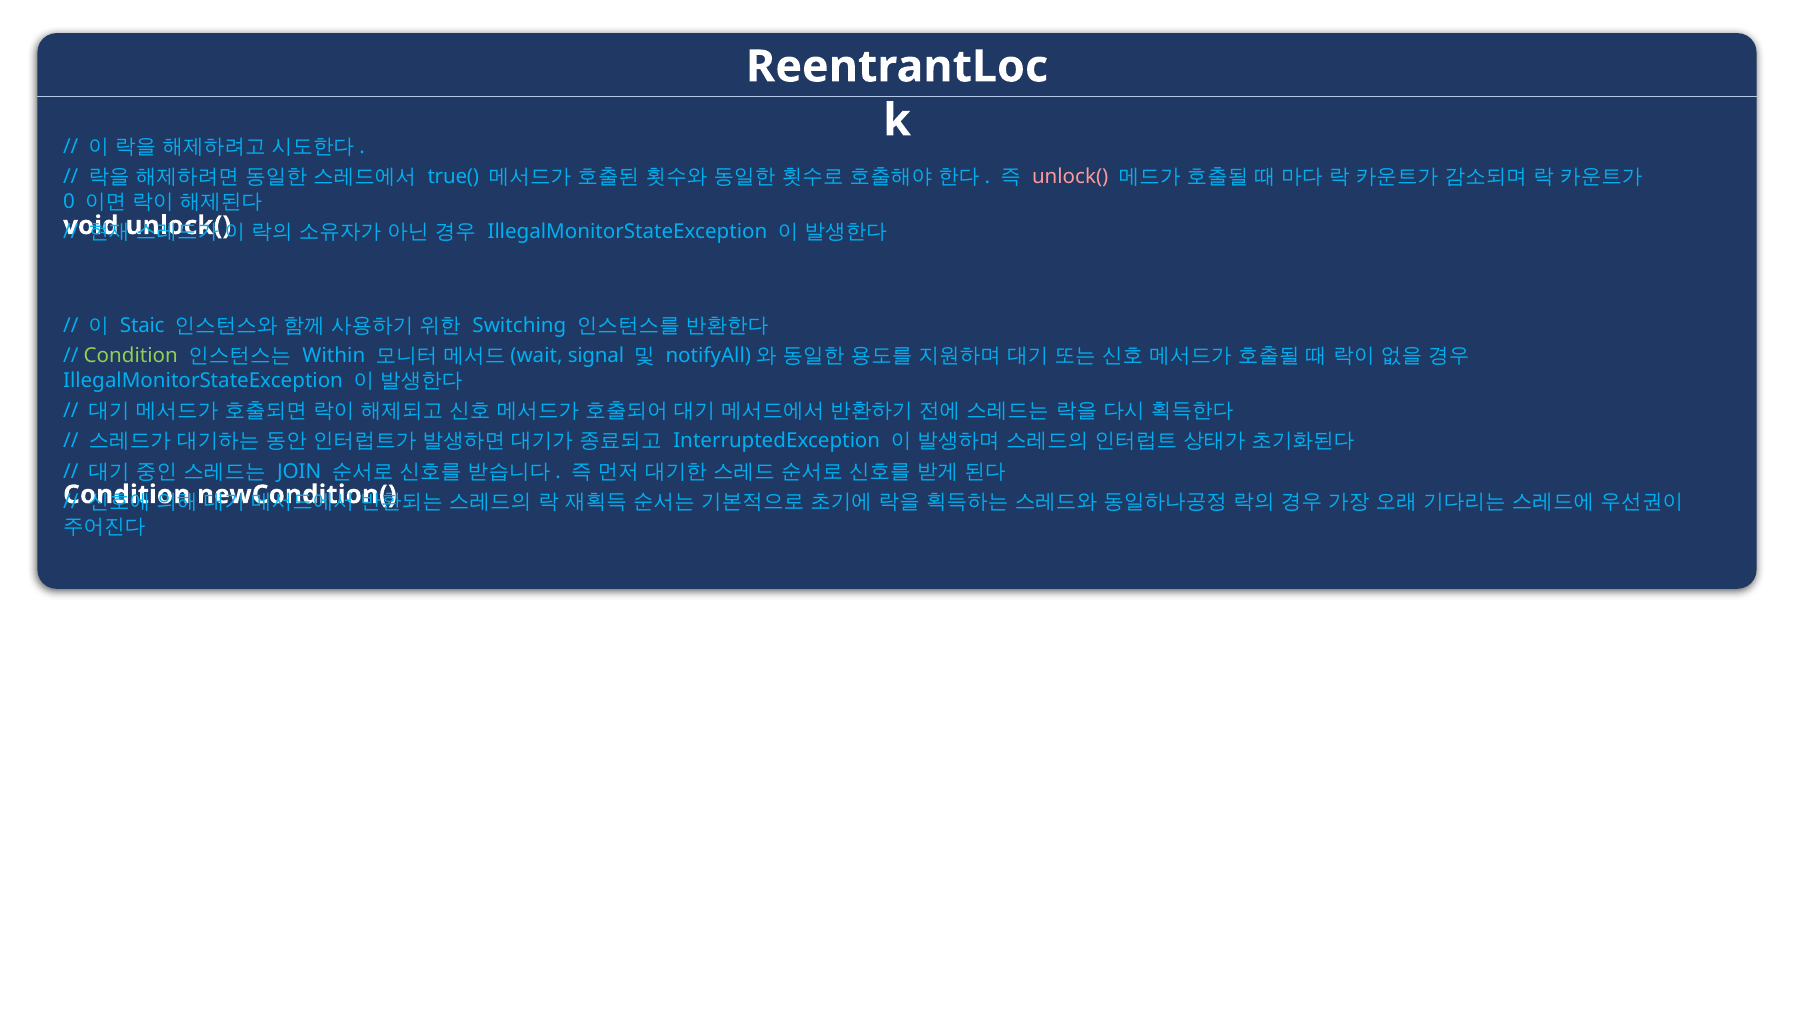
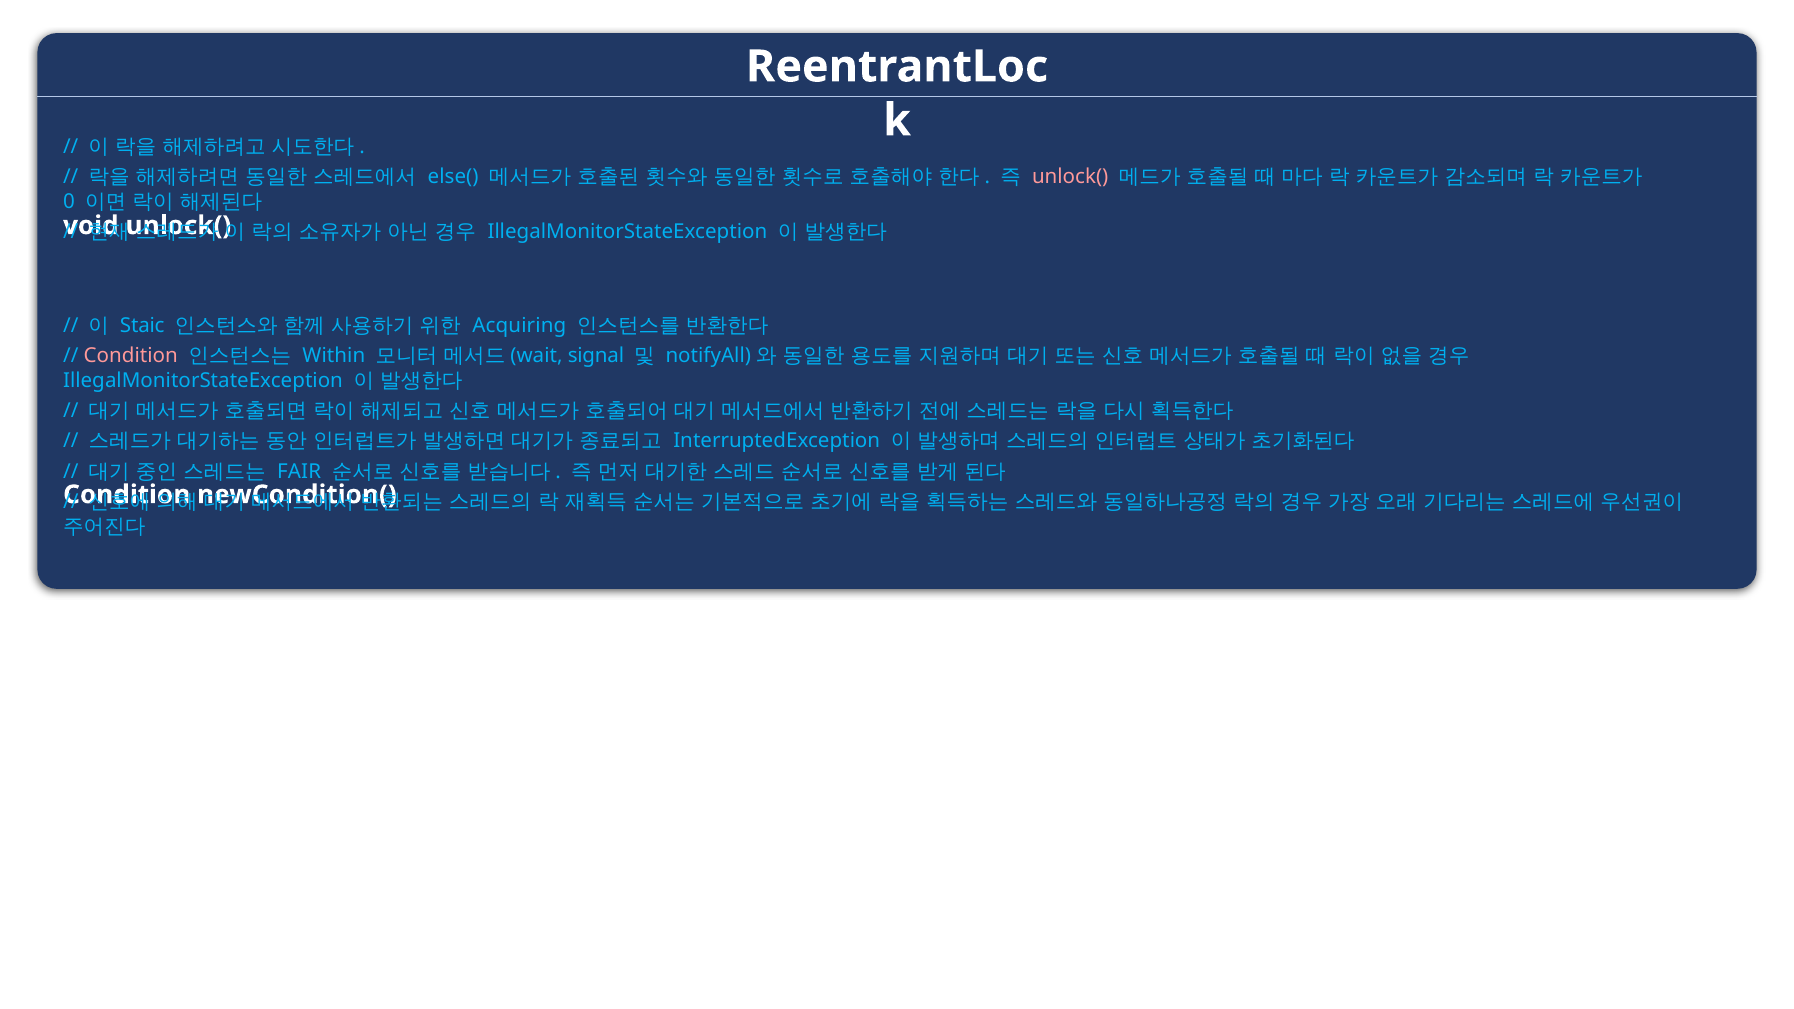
true(: true( -> else(
Switching: Switching -> Acquiring
Condition at (131, 356) colour: light green -> pink
JOIN: JOIN -> FAIR
